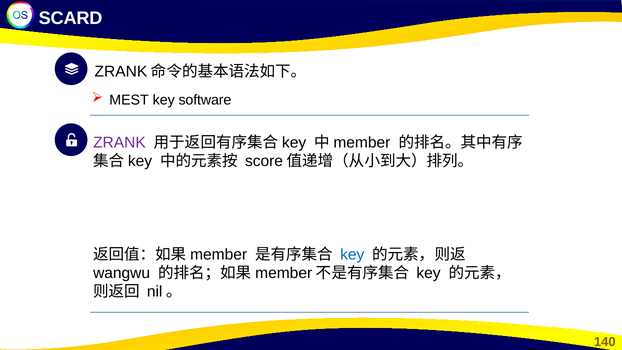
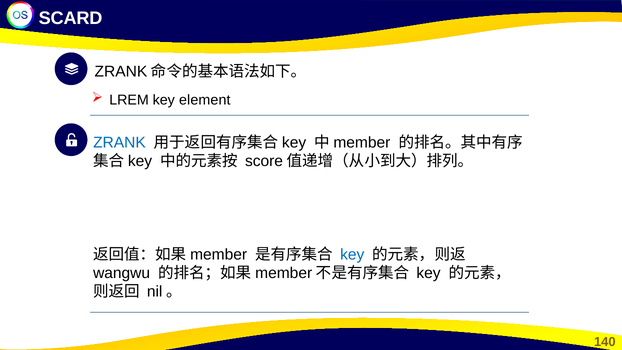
MEST: MEST -> LREM
software: software -> element
ZRANK colour: purple -> blue
